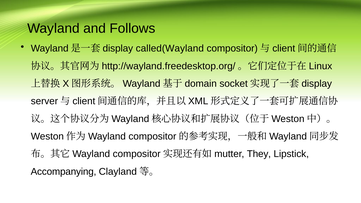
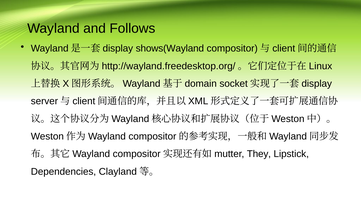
called(Wayland: called(Wayland -> shows(Wayland
Accompanying: Accompanying -> Dependencies
